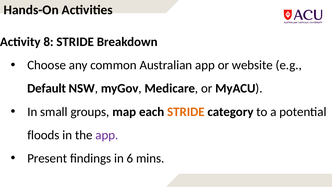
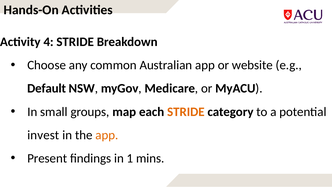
8: 8 -> 4
floods: floods -> invest
app at (107, 135) colour: purple -> orange
6: 6 -> 1
